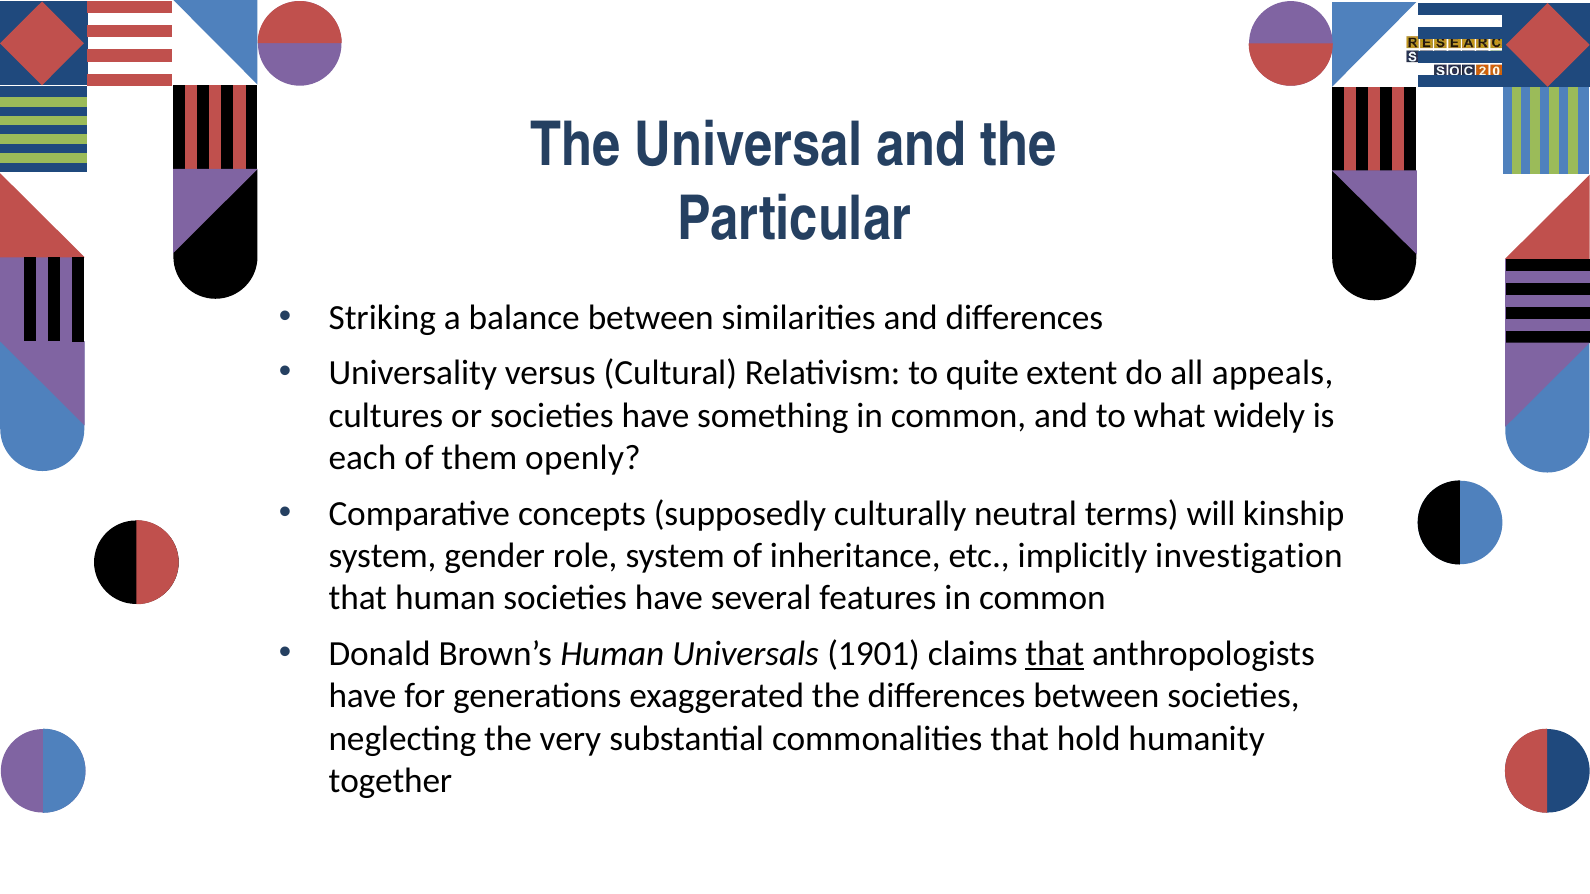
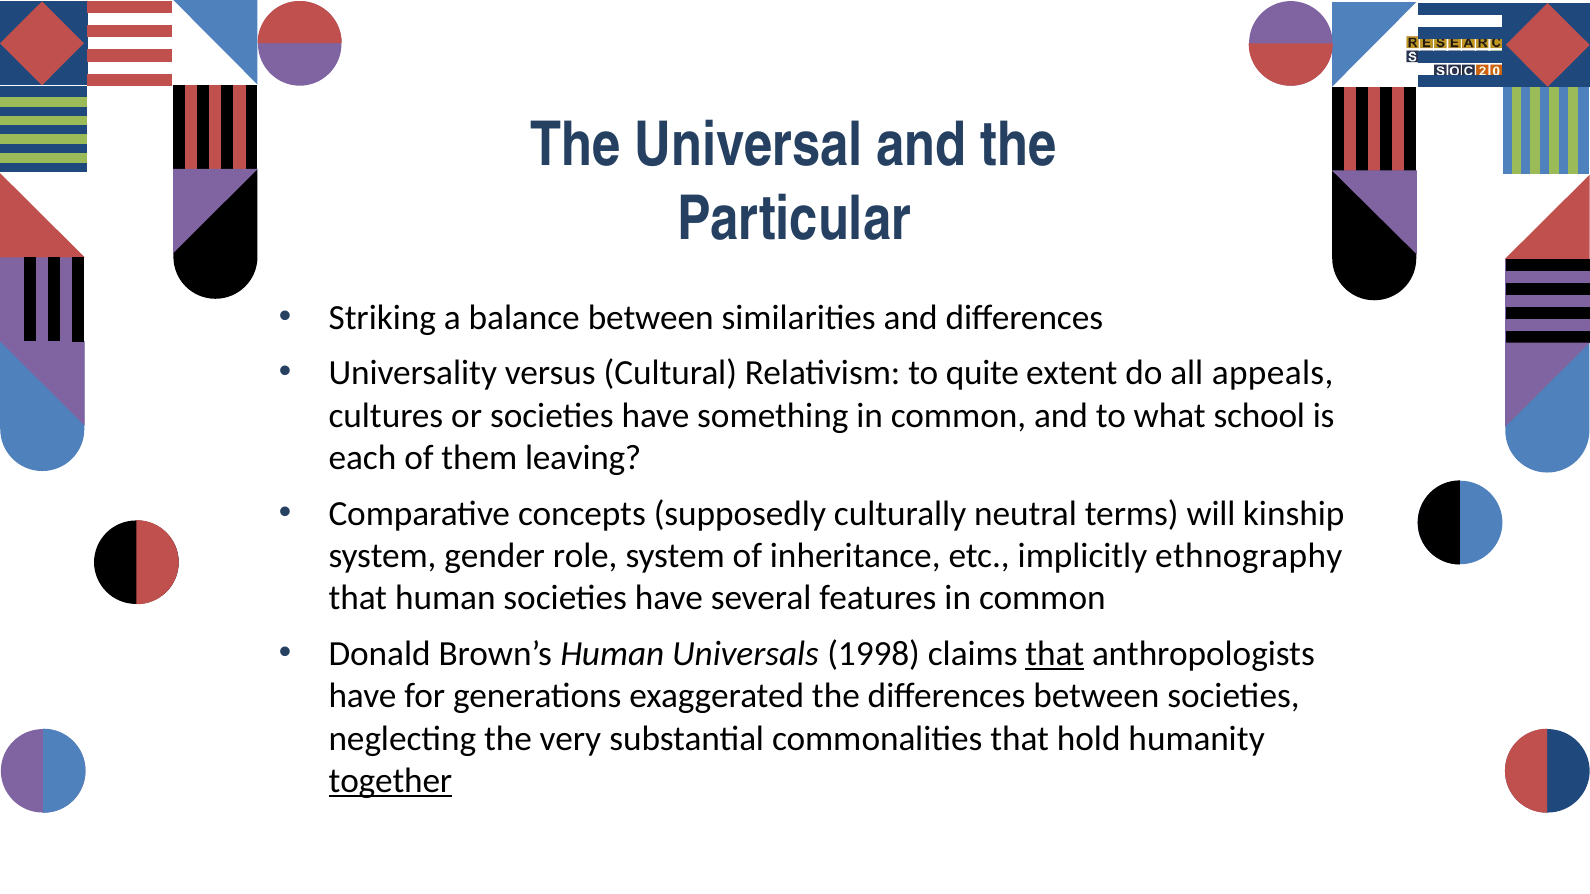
widely: widely -> school
openly: openly -> leaving
investigation: investigation -> ethnography
1901: 1901 -> 1998
together underline: none -> present
